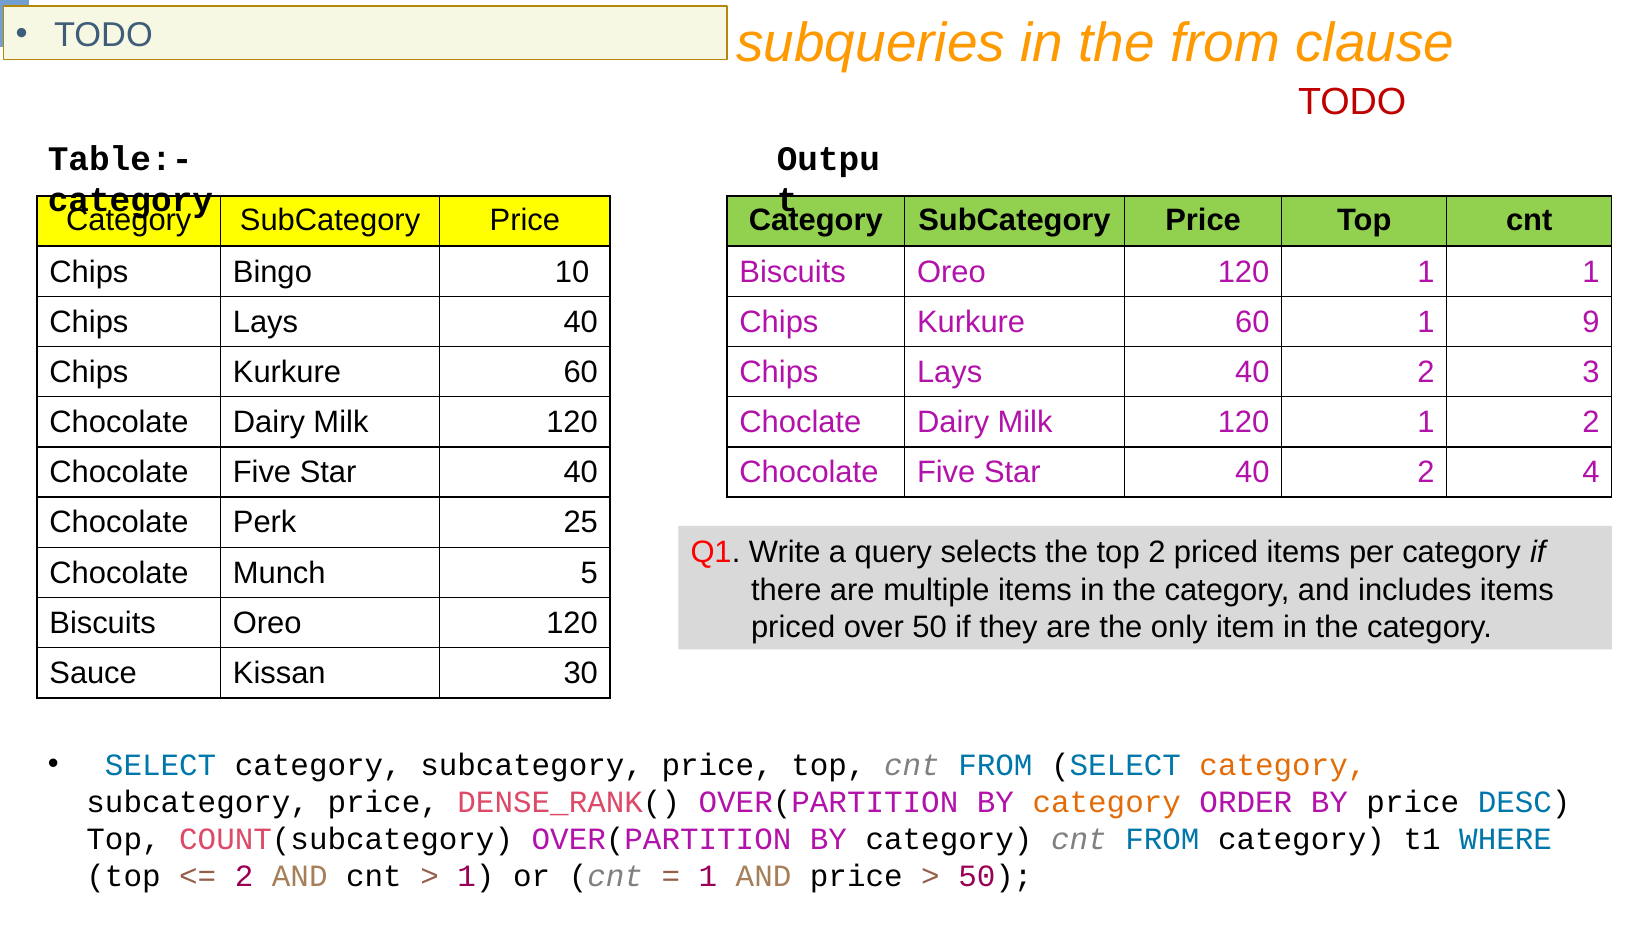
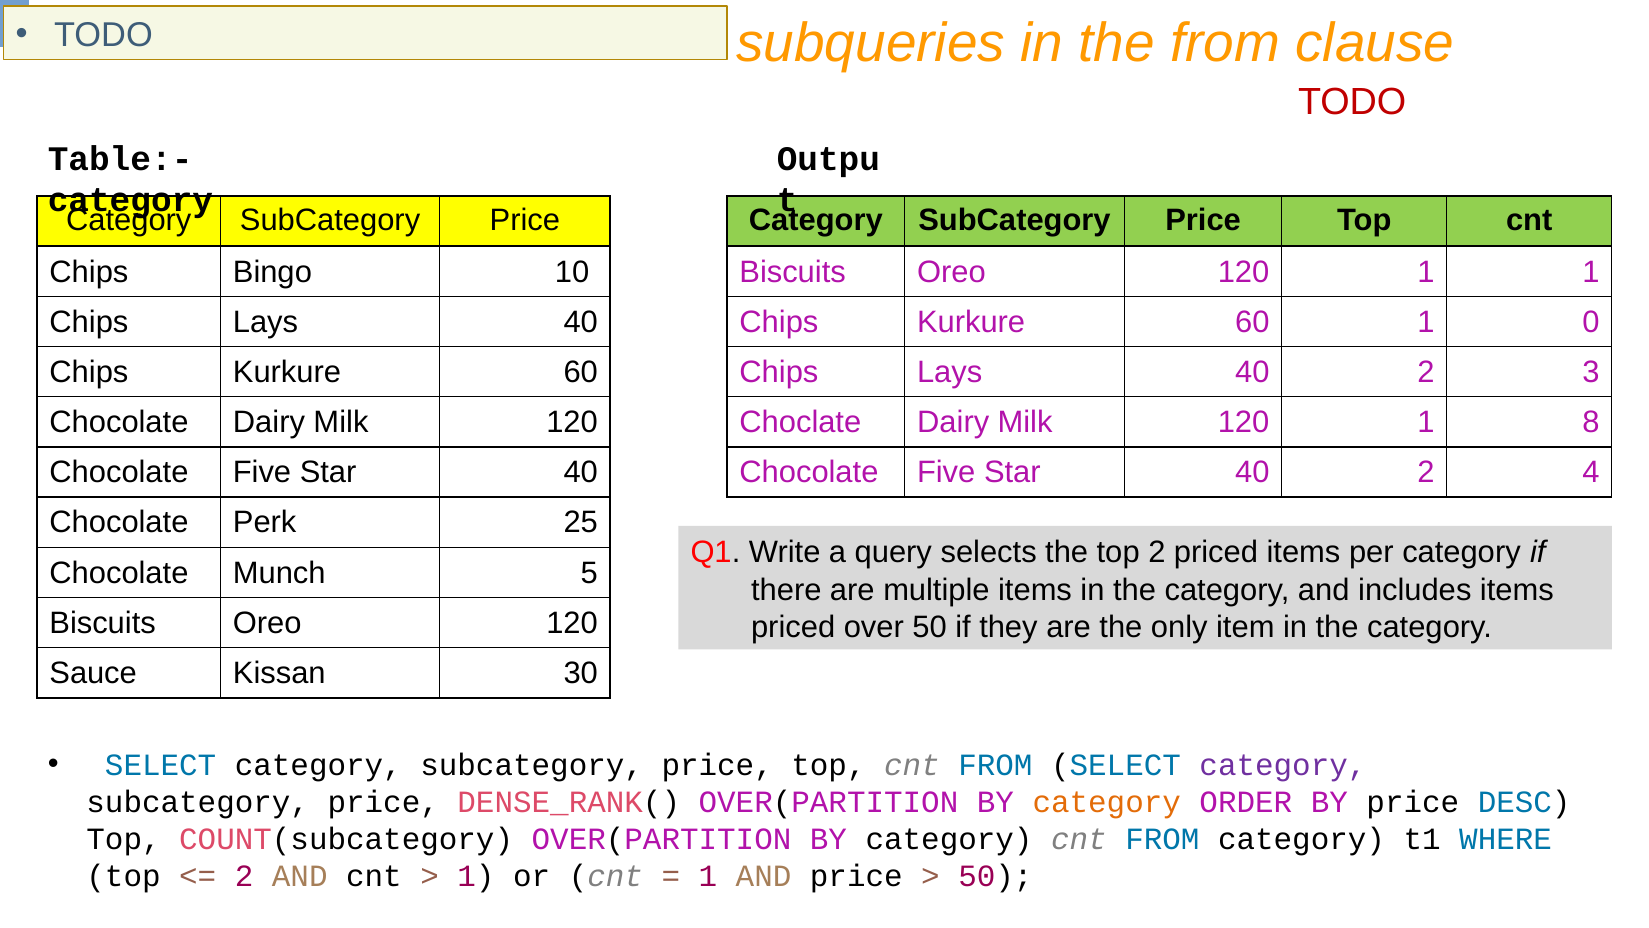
9: 9 -> 0
1 2: 2 -> 8
category at (1283, 765) colour: orange -> purple
